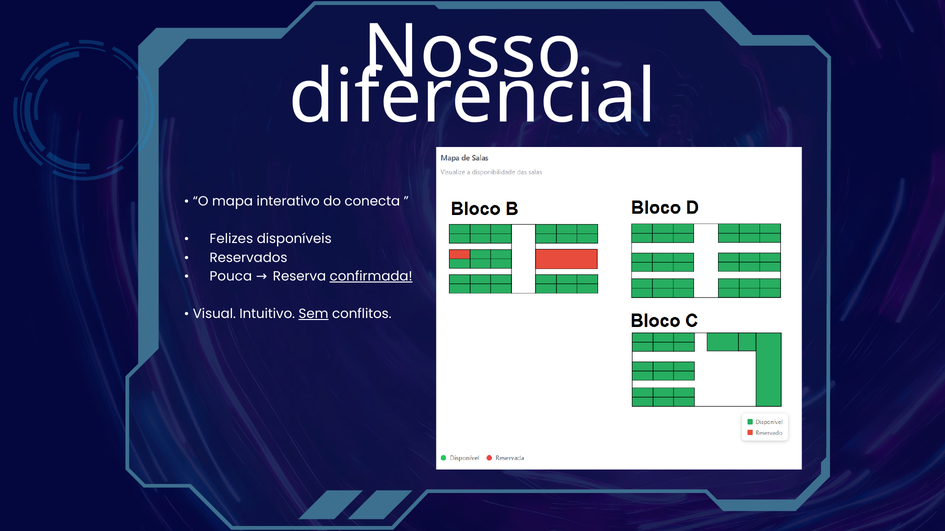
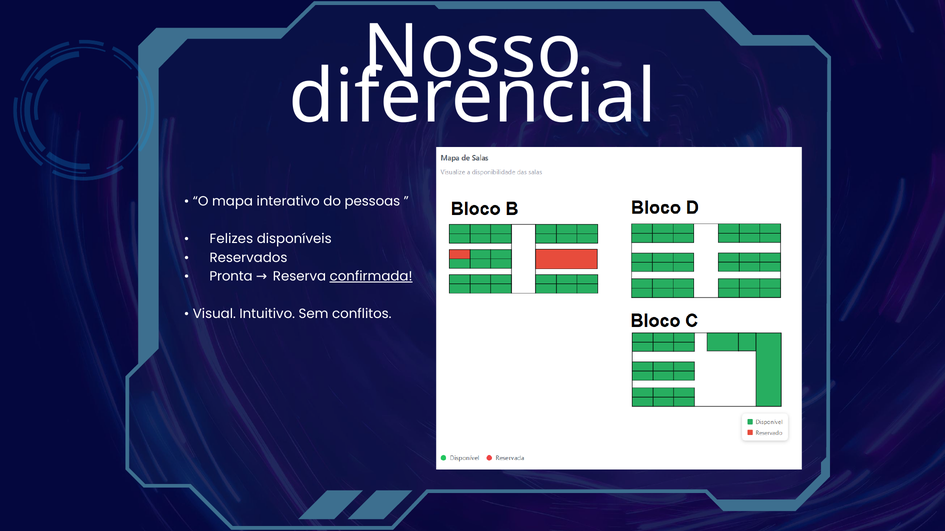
conecta: conecta -> pessoas
Pouca: Pouca -> Pronta
Sem underline: present -> none
